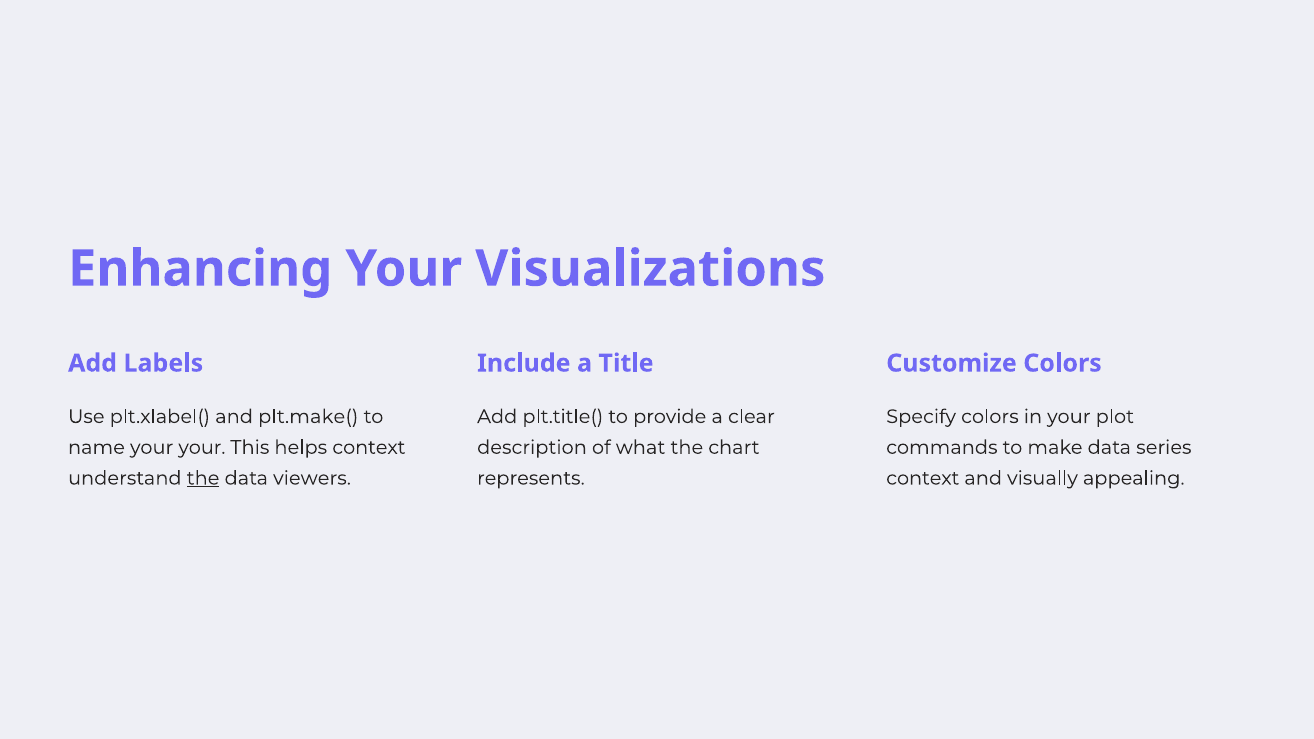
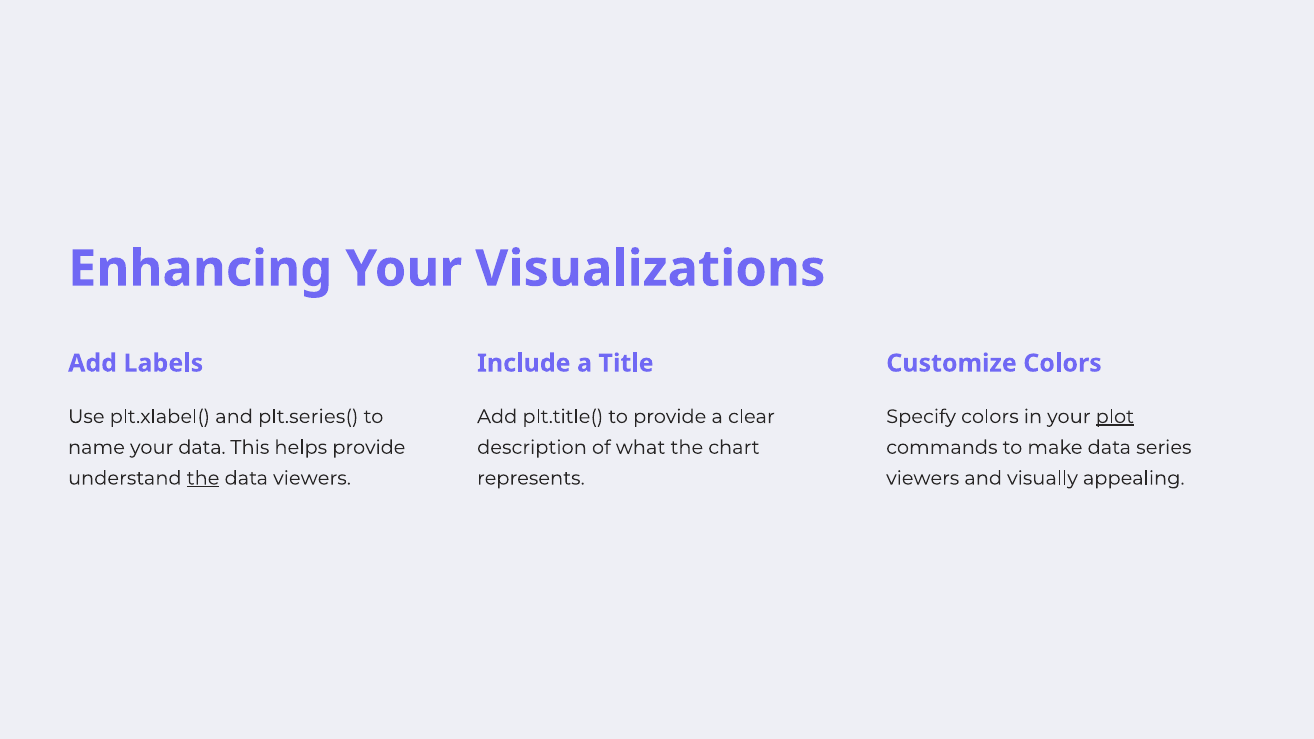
plt.make(: plt.make( -> plt.series(
plot underline: none -> present
your your: your -> data
helps context: context -> provide
context at (923, 478): context -> viewers
